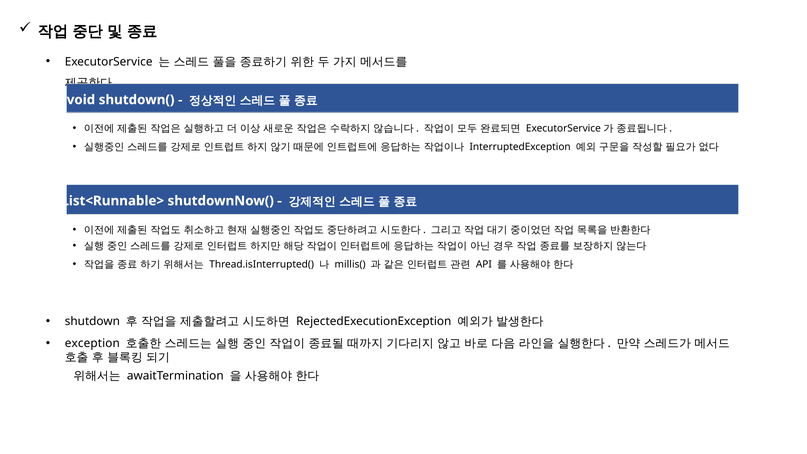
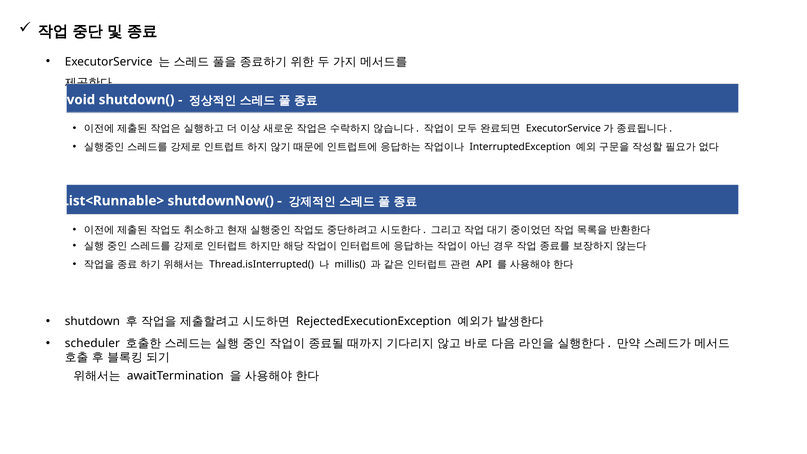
exception: exception -> scheduler
